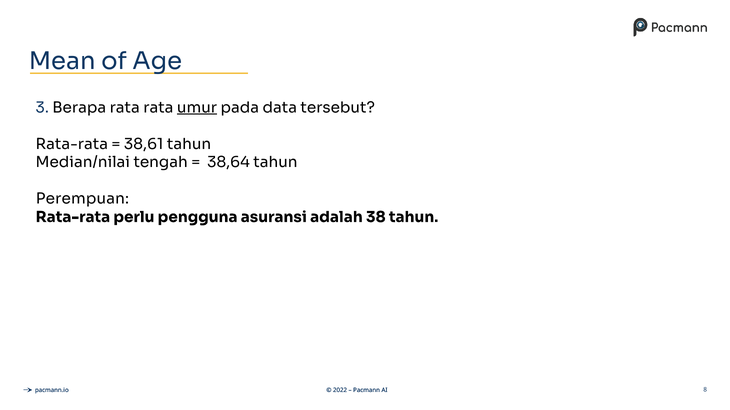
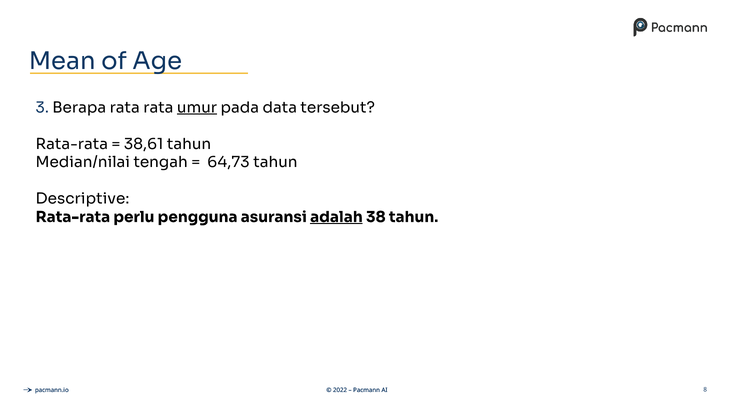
38,64: 38,64 -> 64,73
Perempuan: Perempuan -> Descriptive
adalah underline: none -> present
